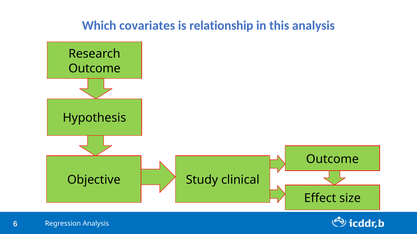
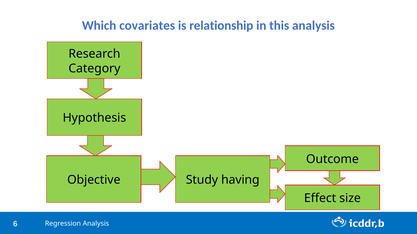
Outcome at (94, 68): Outcome -> Category
clinical: clinical -> having
